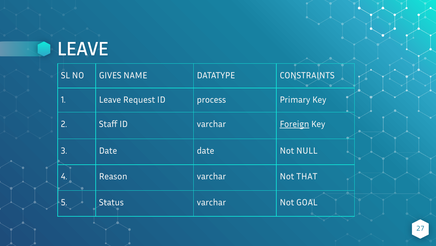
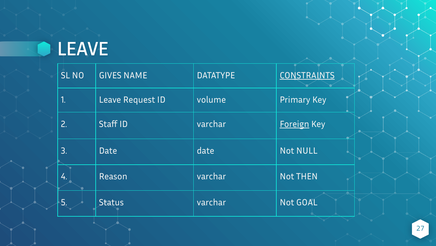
CONSTRAINTS underline: none -> present
process: process -> volume
THAT: THAT -> THEN
